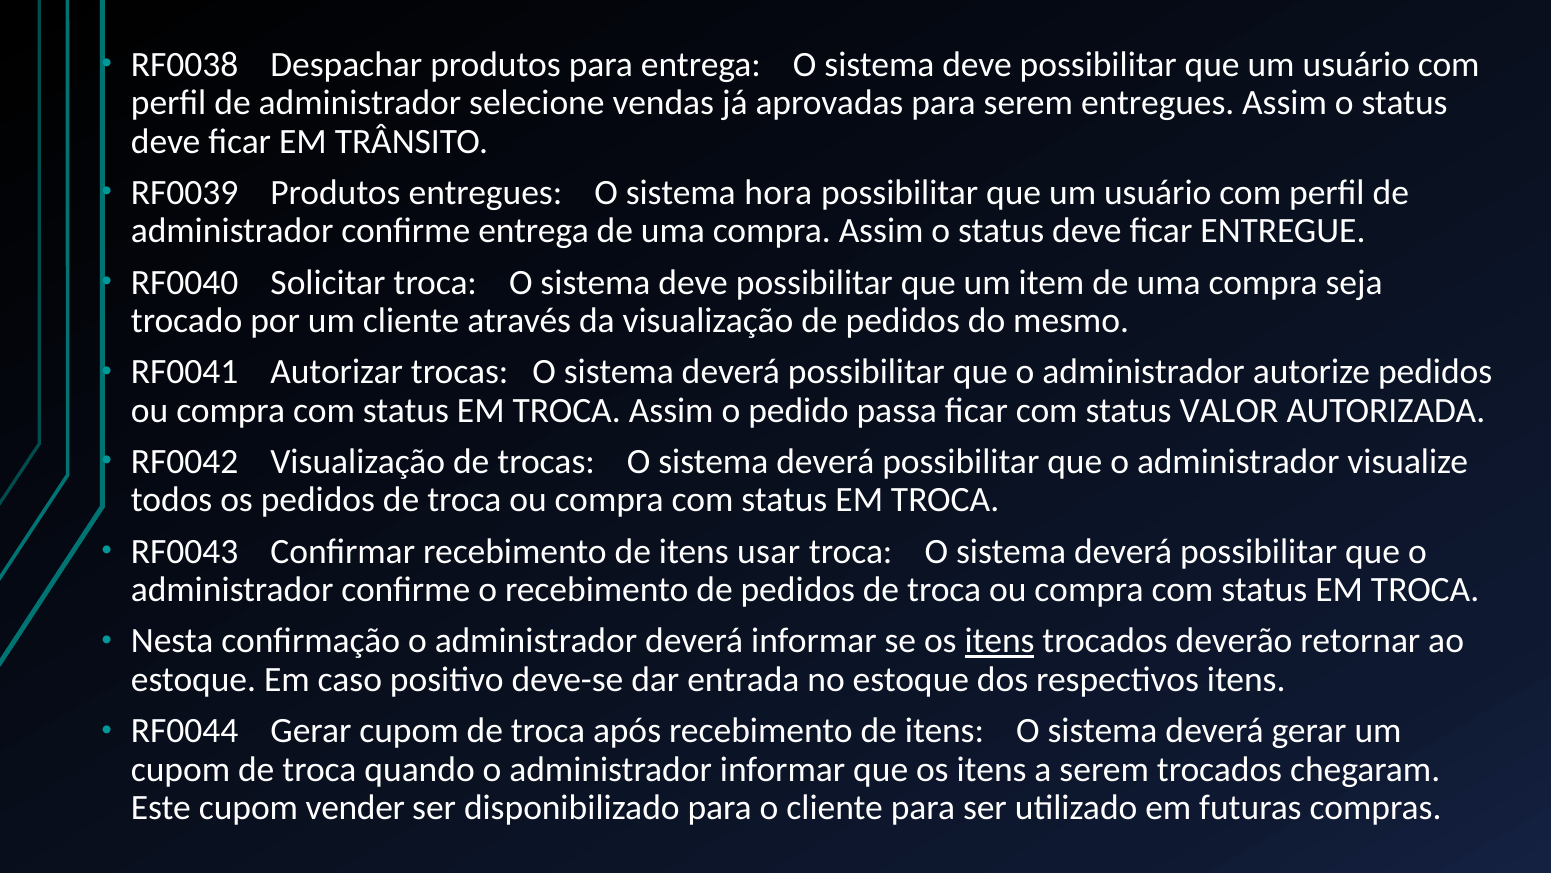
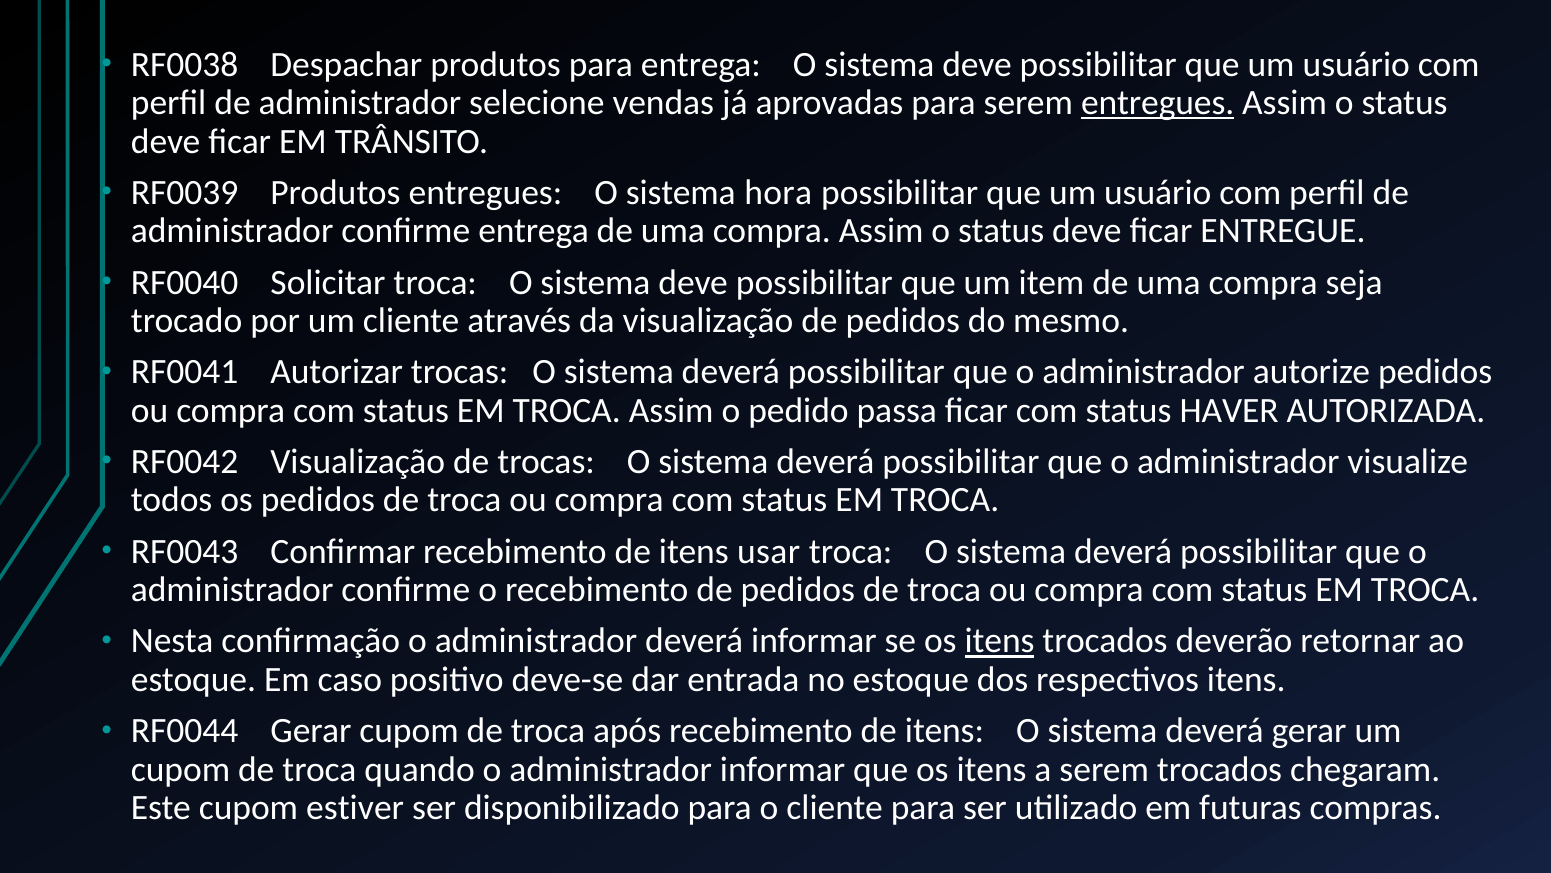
entregues at (1158, 103) underline: none -> present
VALOR: VALOR -> HAVER
vender: vender -> estiver
